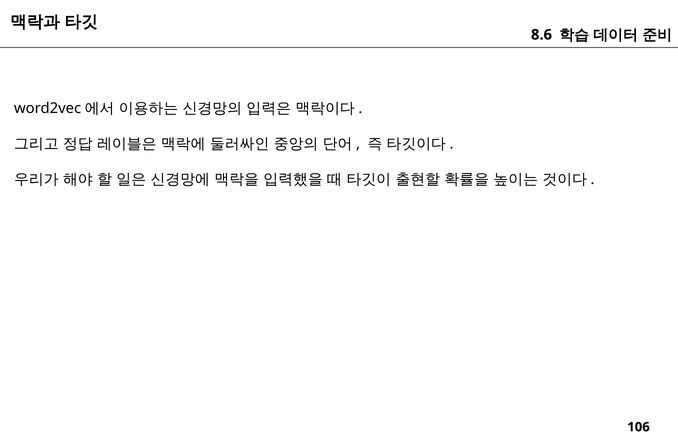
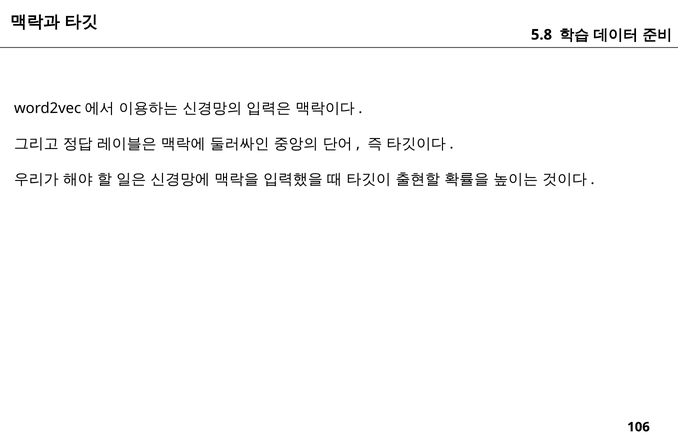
8.6: 8.6 -> 5.8
